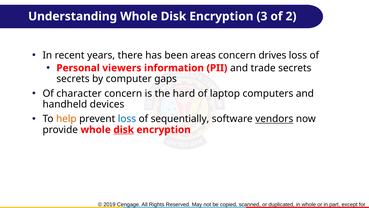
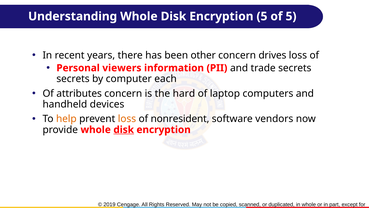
Encryption 3: 3 -> 5
of 2: 2 -> 5
areas: areas -> other
gaps: gaps -> each
character: character -> attributes
loss at (127, 119) colour: blue -> orange
sequentially: sequentially -> nonresident
vendors underline: present -> none
